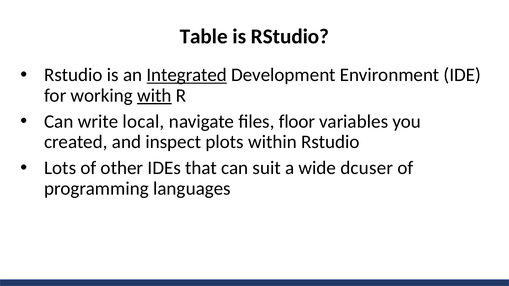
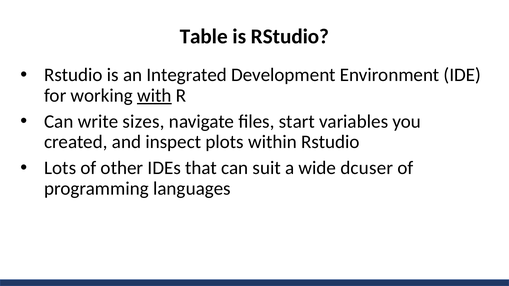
Integrated underline: present -> none
local: local -> sizes
floor: floor -> start
